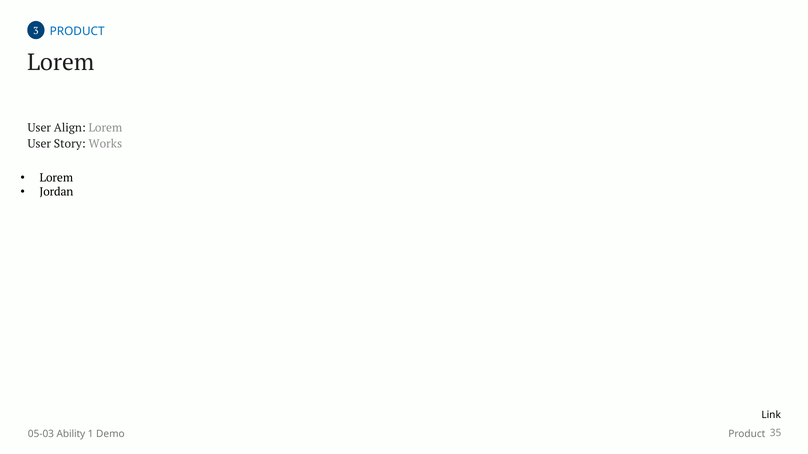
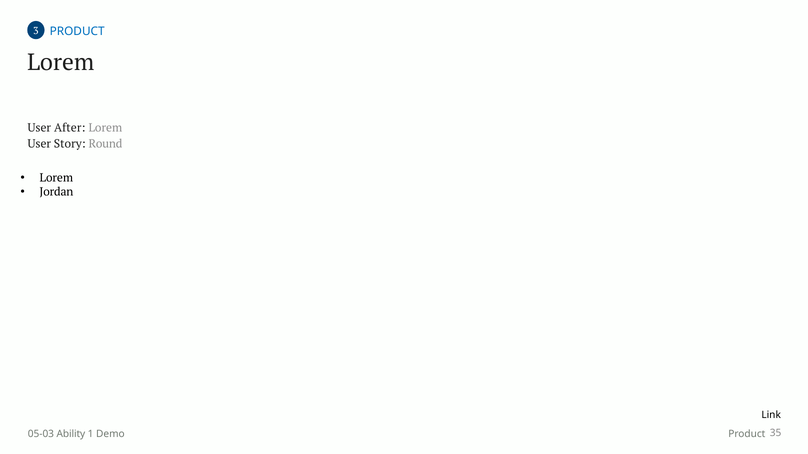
Align: Align -> After
Works: Works -> Round
